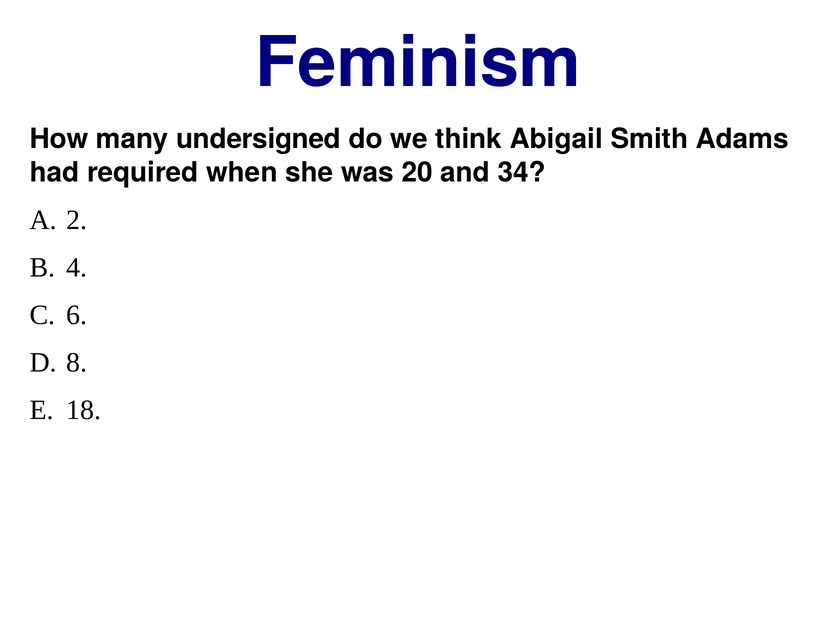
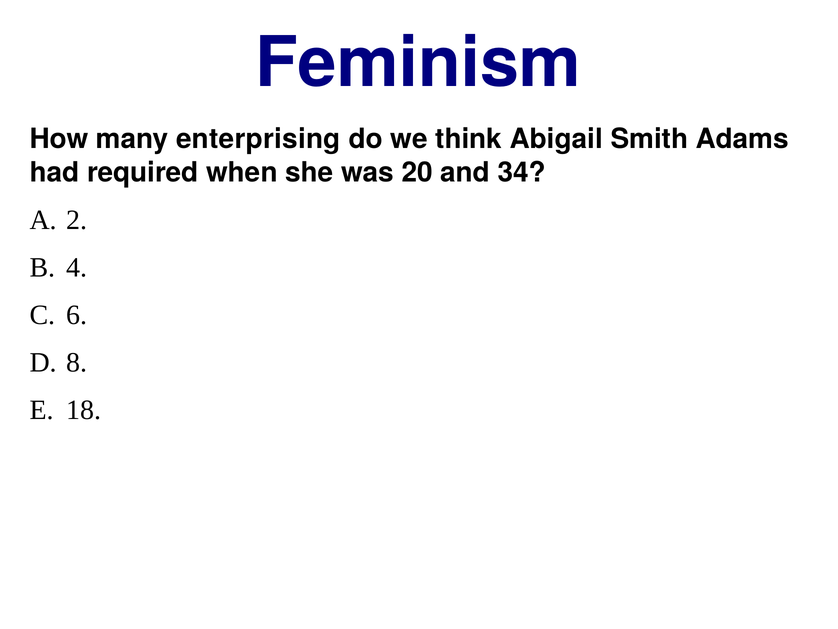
undersigned: undersigned -> enterprising
